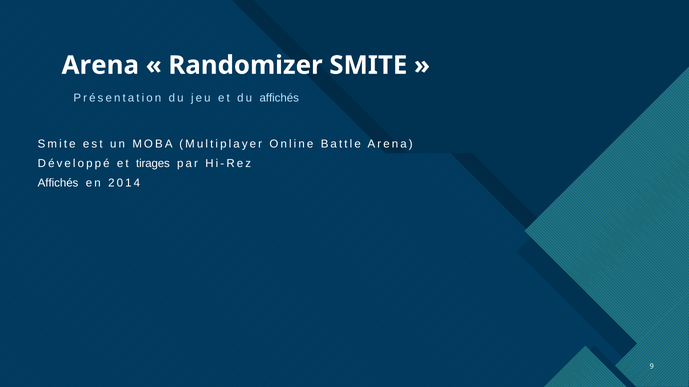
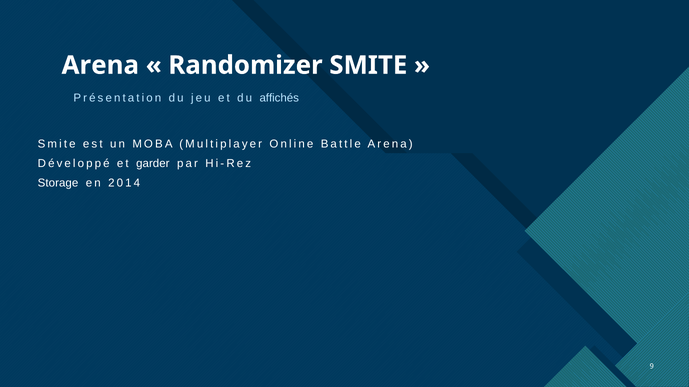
tirages: tirages -> garder
Affichés at (58, 183): Affichés -> Storage
